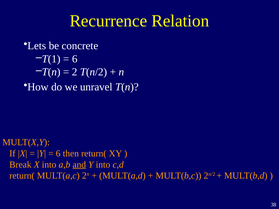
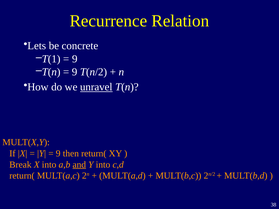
6 at (75, 59): 6 -> 9
2 at (75, 72): 2 -> 9
unravel underline: none -> present
6 at (58, 154): 6 -> 9
